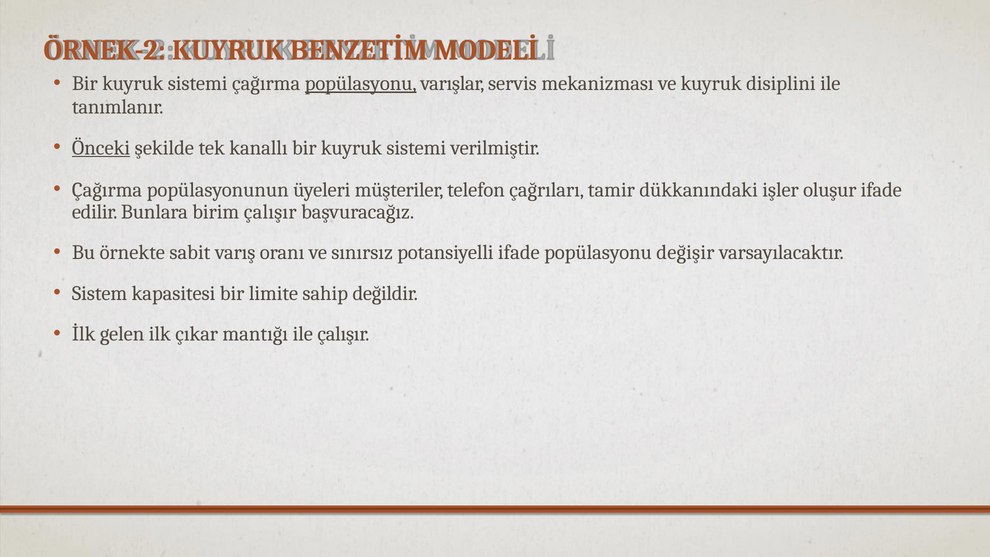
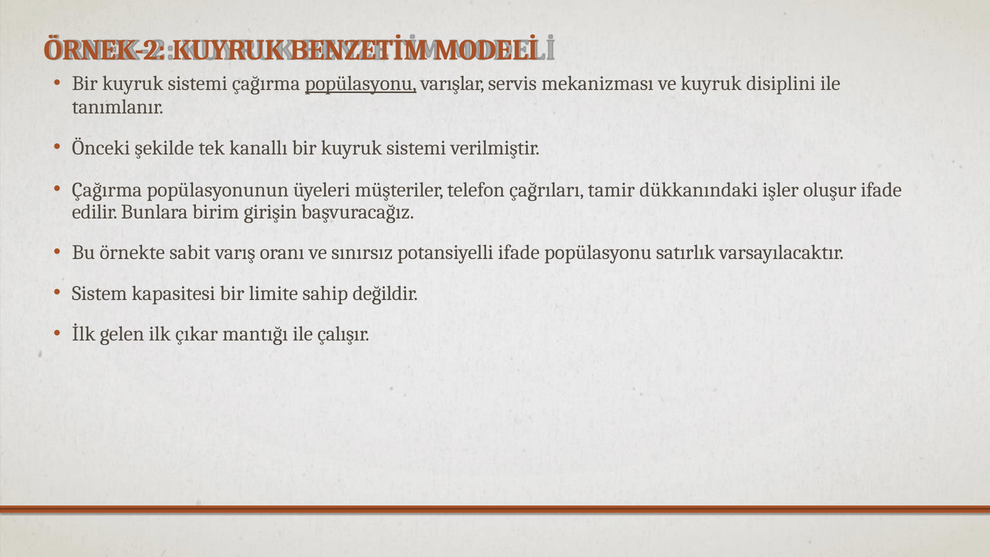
Önceki underline: present -> none
birim çalışır: çalışır -> girişin
değişir: değişir -> satırlık
